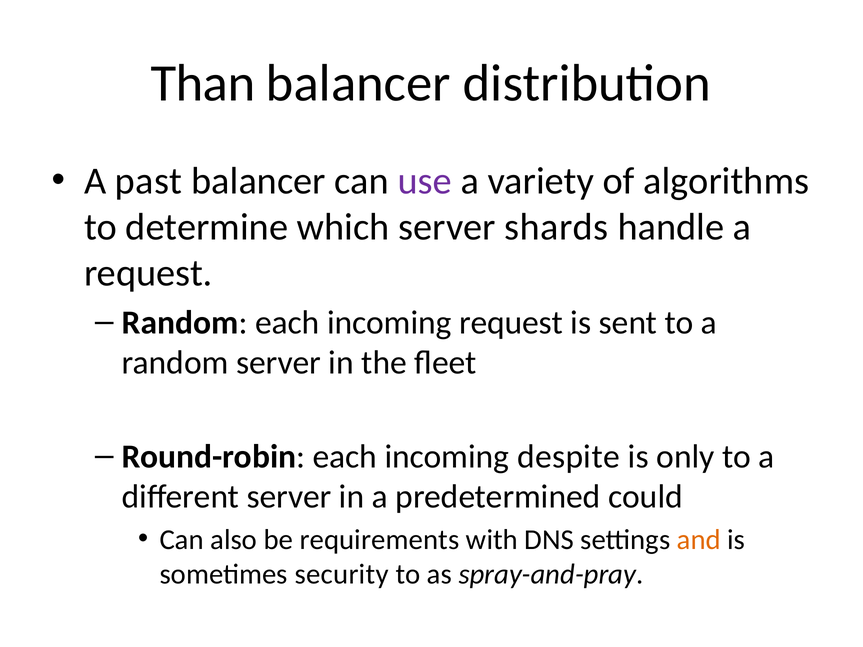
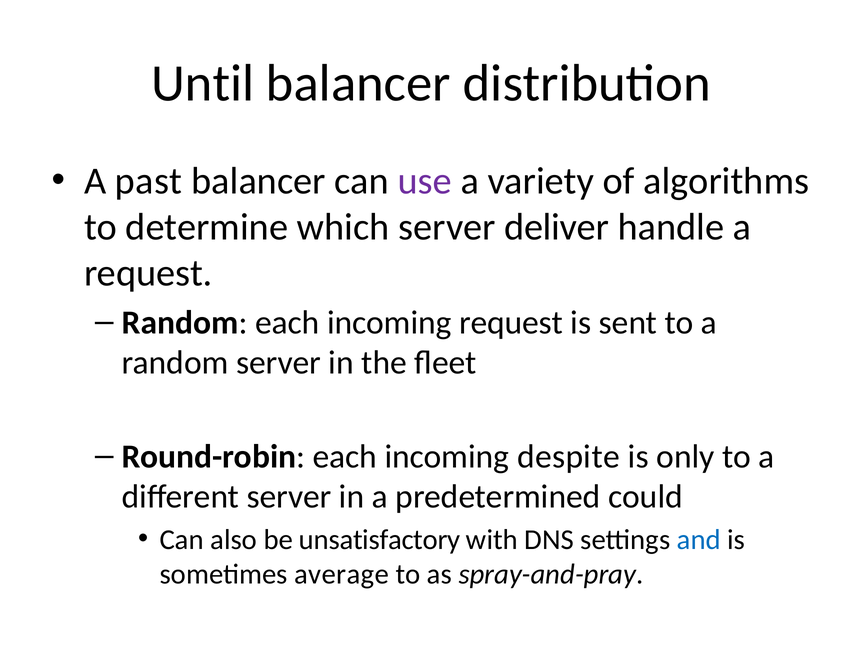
Than: Than -> Until
shards: shards -> deliver
requirements: requirements -> unsatisfactory
and colour: orange -> blue
security: security -> average
